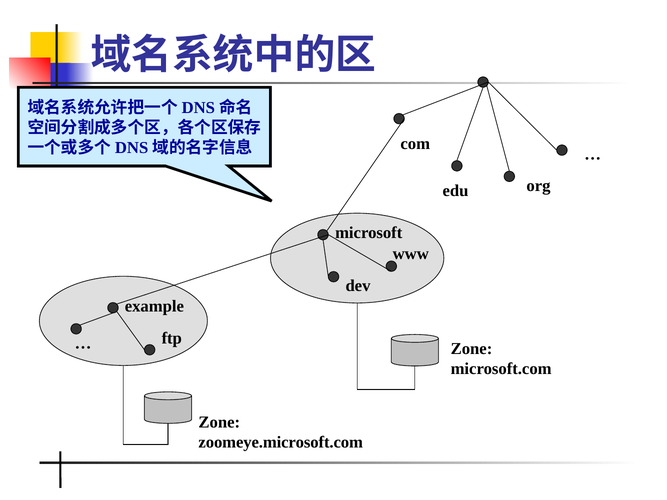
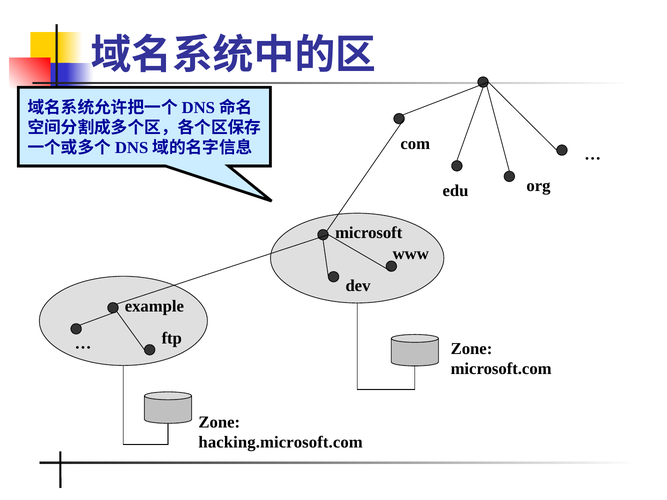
zoomeye.microsoft.com: zoomeye.microsoft.com -> hacking.microsoft.com
